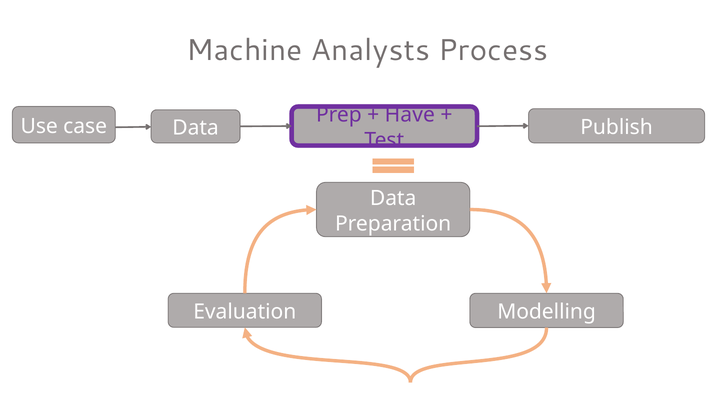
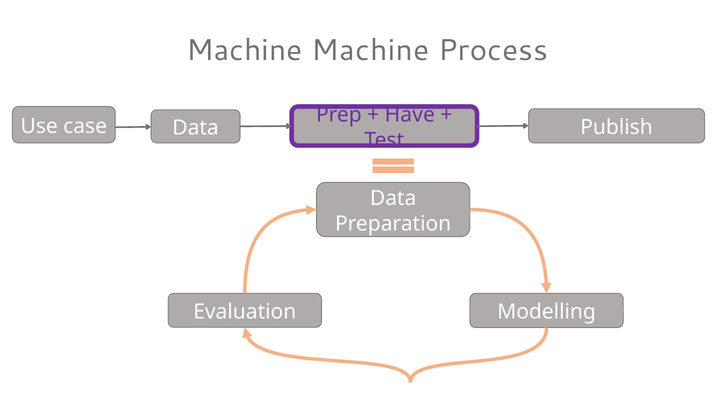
Machine Analysts: Analysts -> Machine
